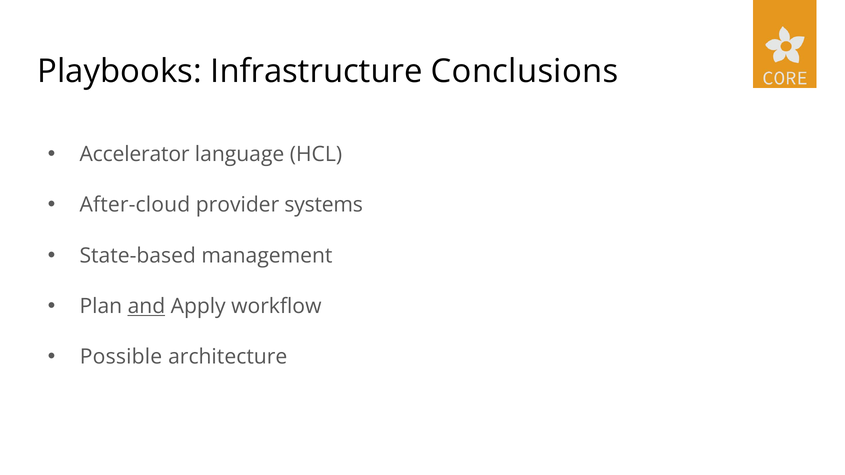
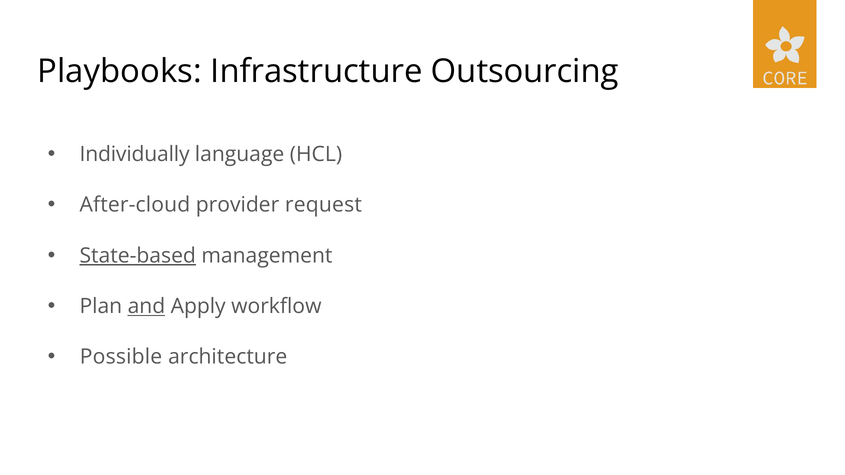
Conclusions: Conclusions -> Outsourcing
Accelerator: Accelerator -> Individually
systems: systems -> request
State-based underline: none -> present
